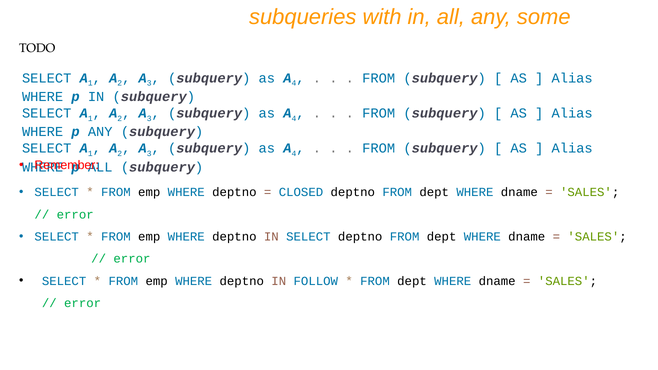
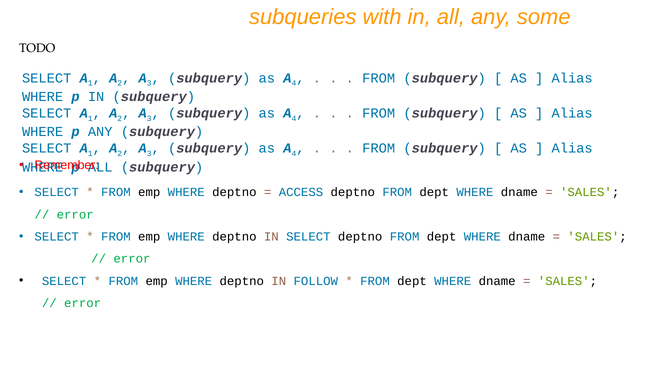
CLOSED: CLOSED -> ACCESS
